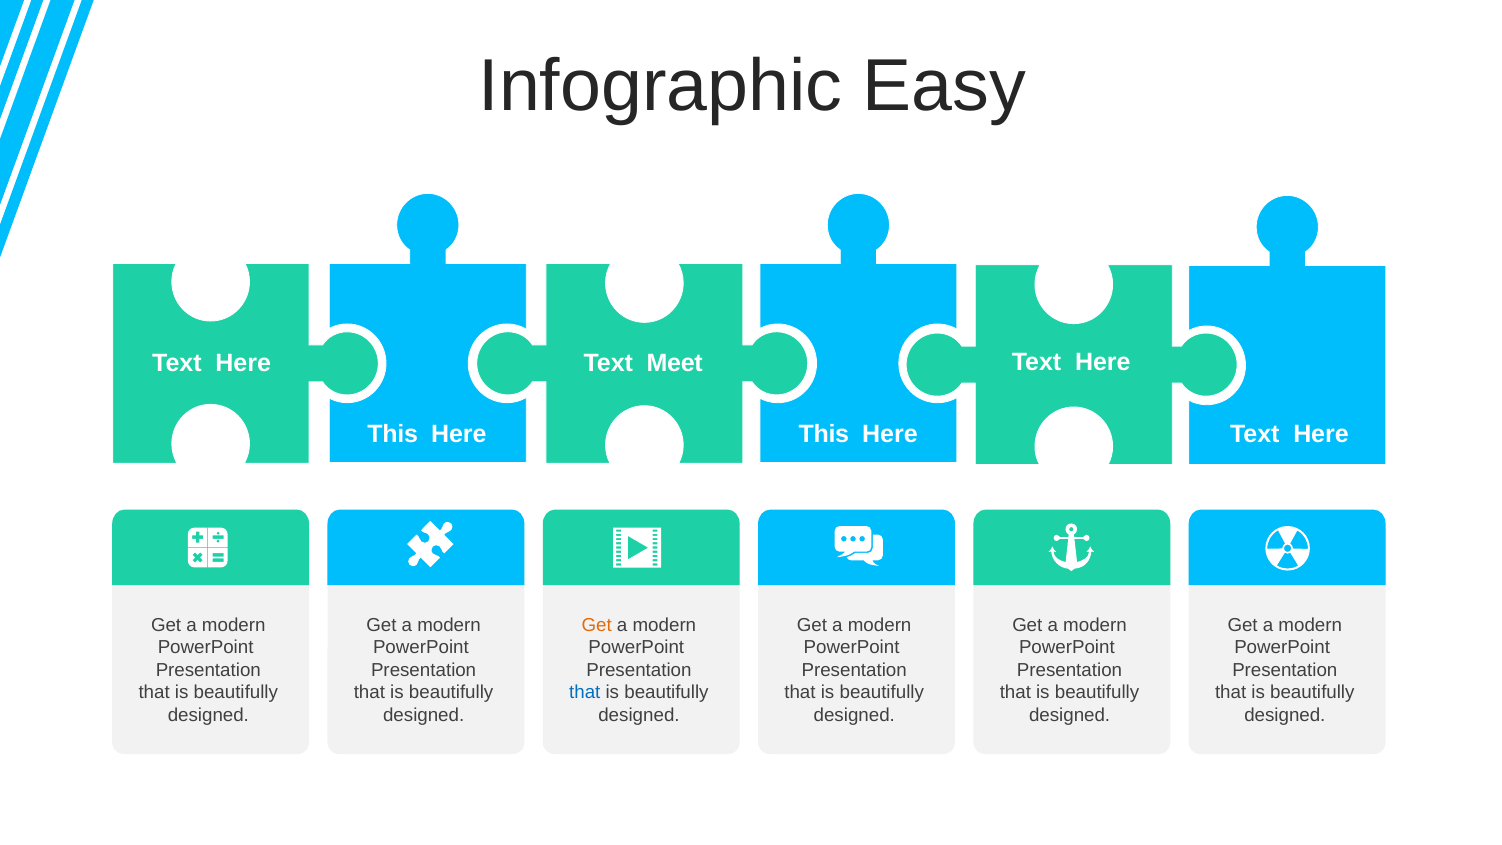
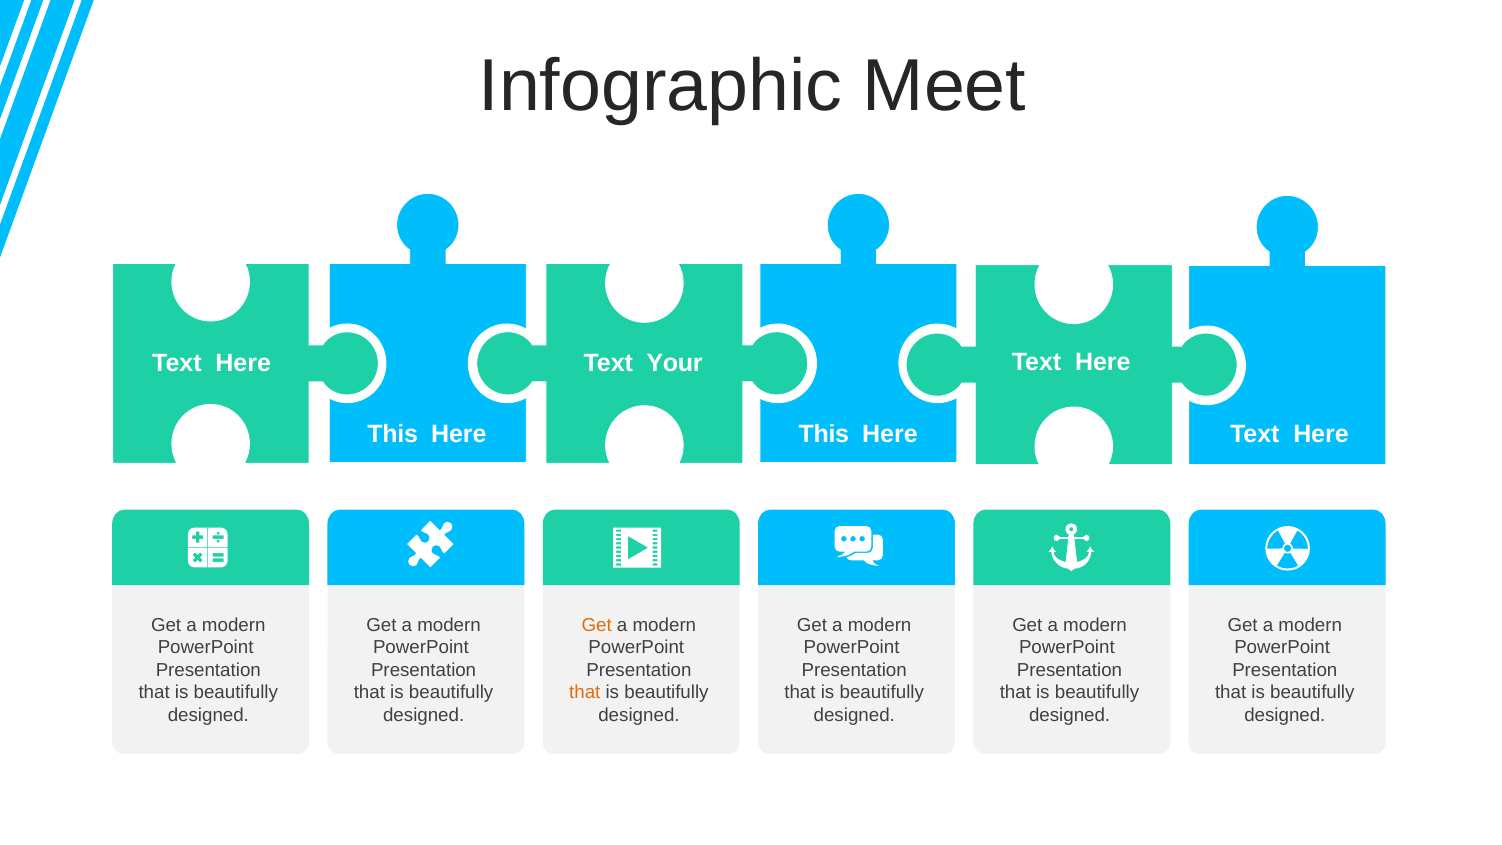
Easy: Easy -> Meet
Meet: Meet -> Your
that at (585, 693) colour: blue -> orange
